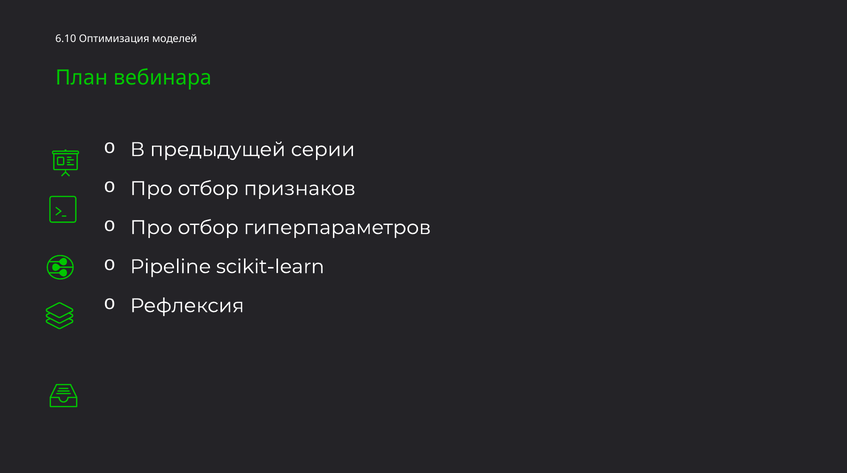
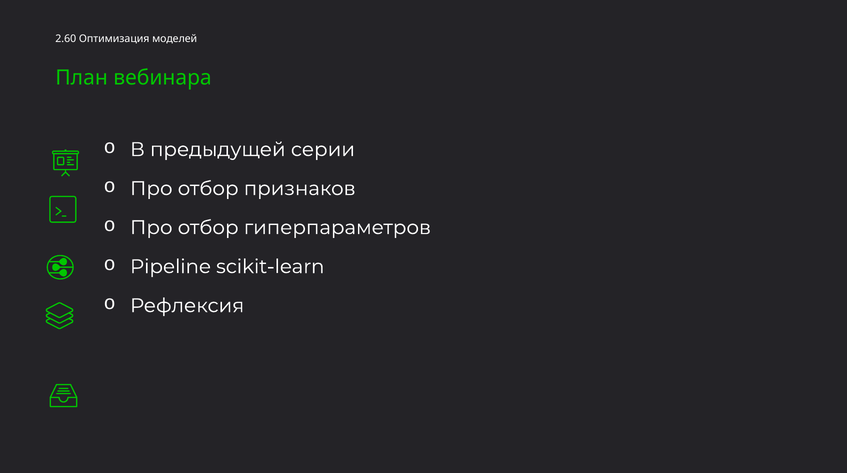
6.10: 6.10 -> 2.60
